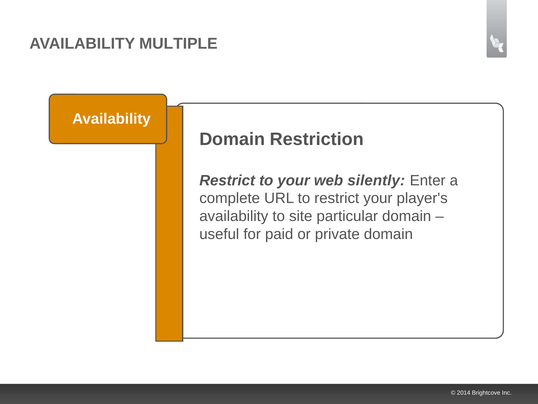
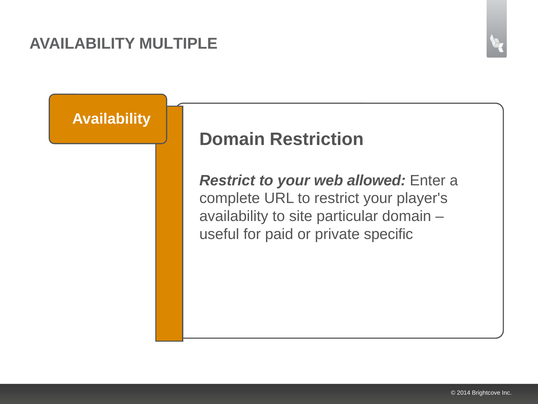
silently: silently -> allowed
private domain: domain -> specific
